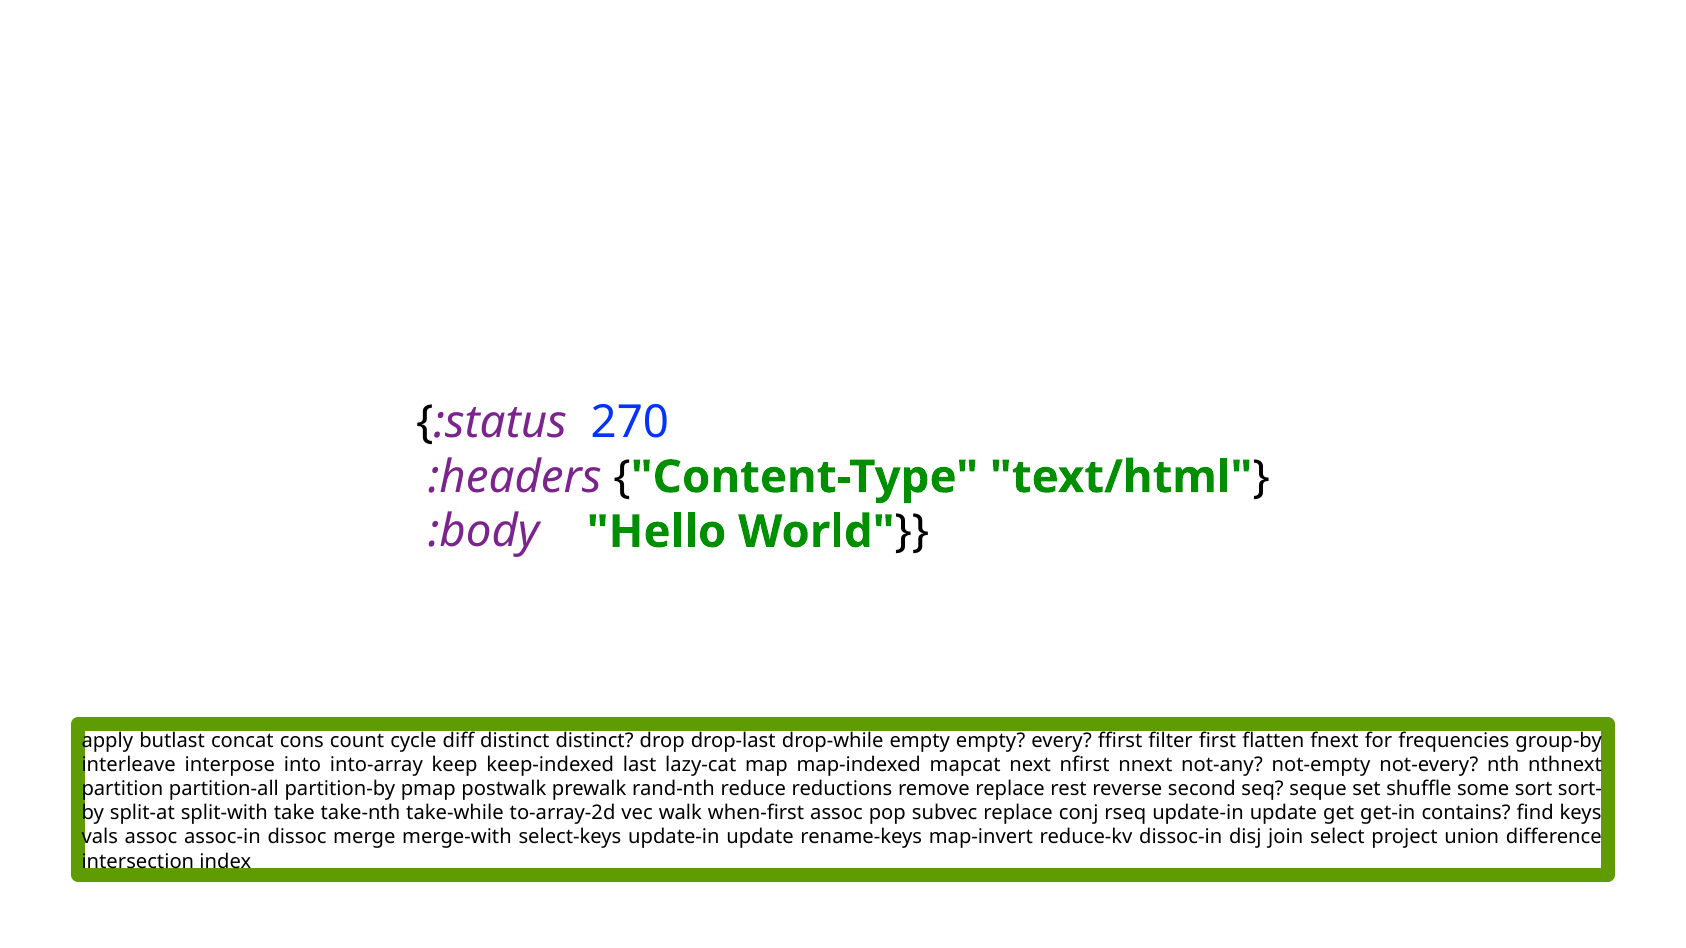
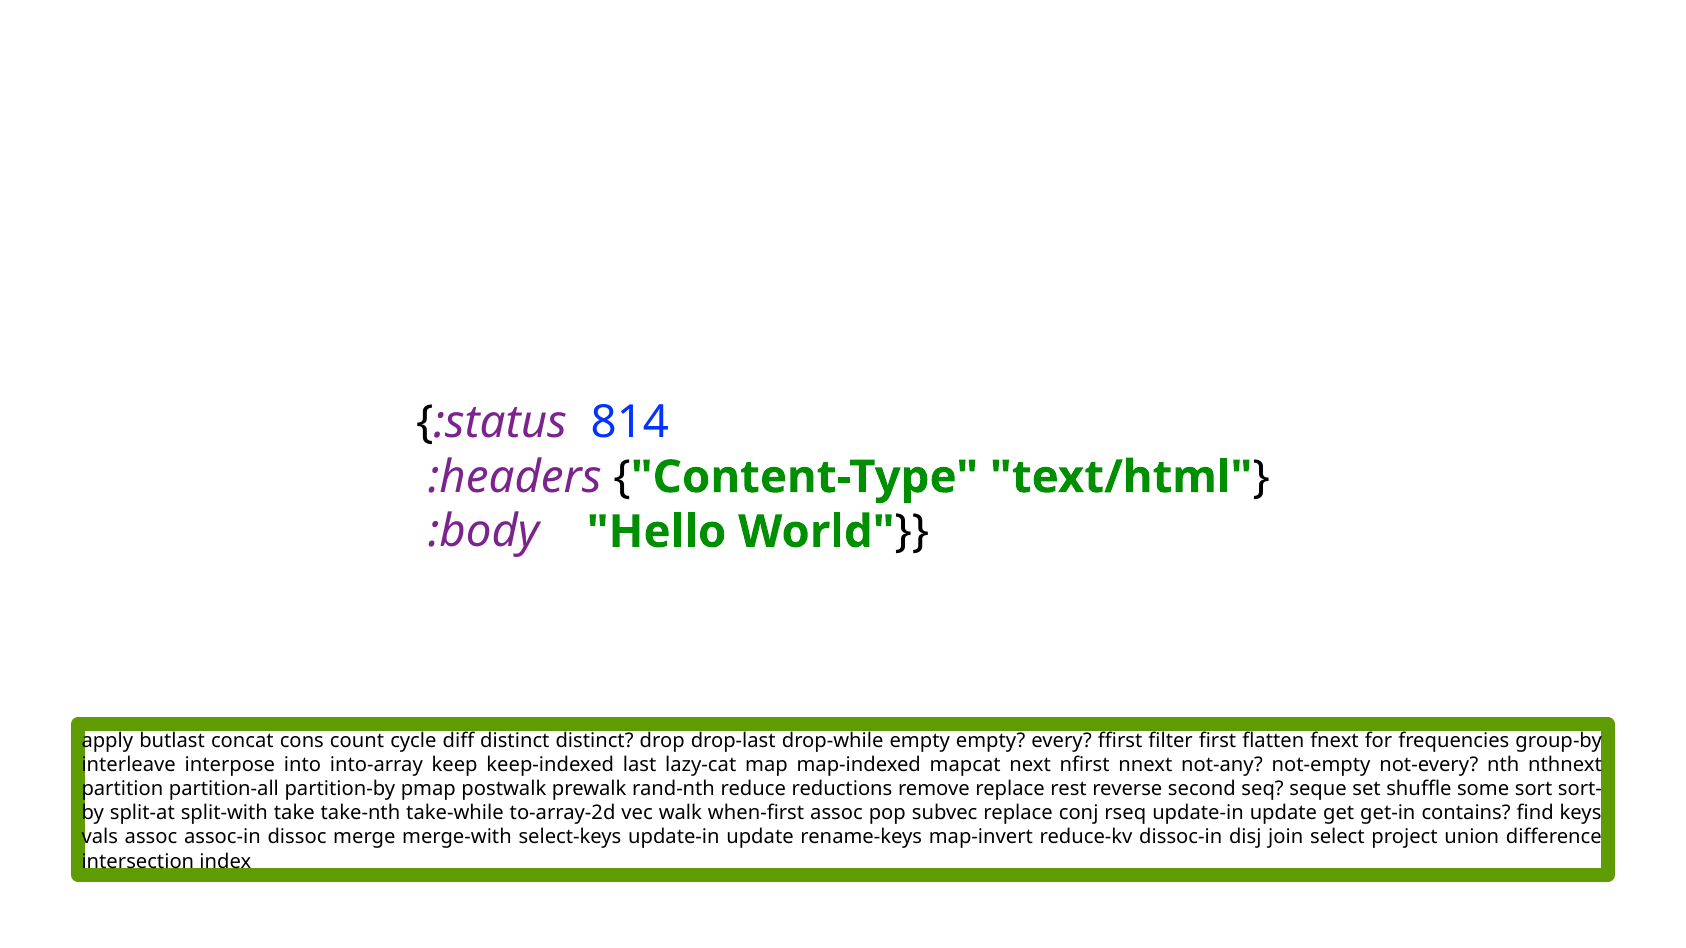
270: 270 -> 814
